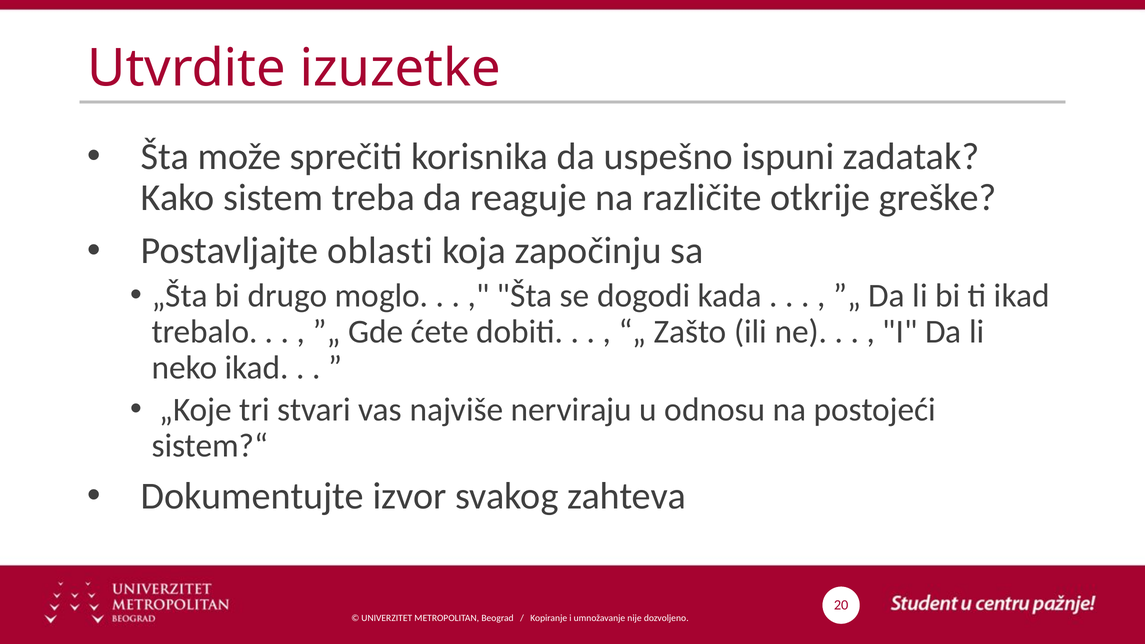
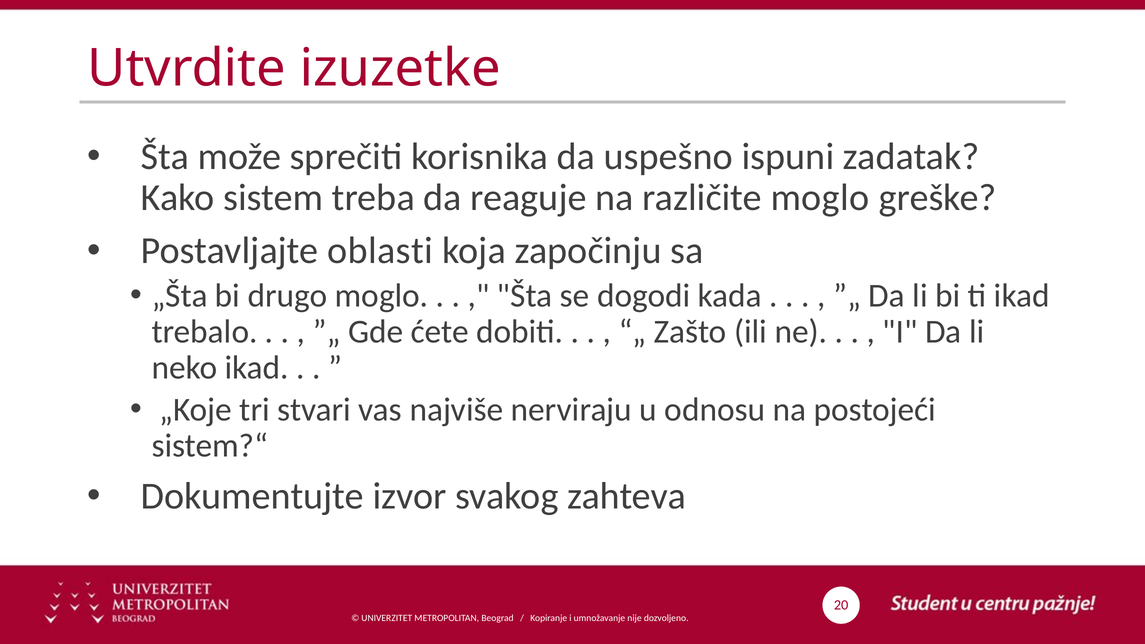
različite otkrije: otkrije -> moglo
